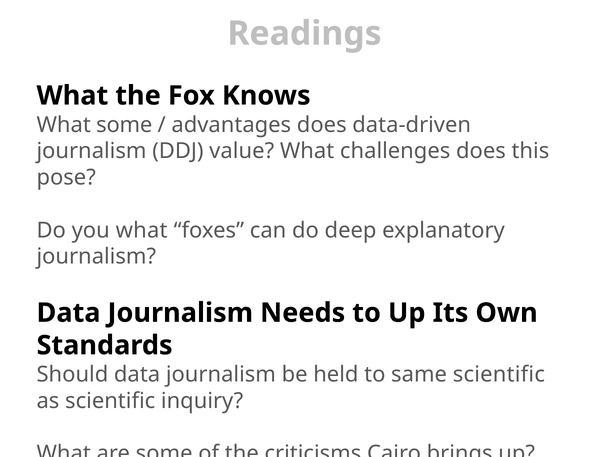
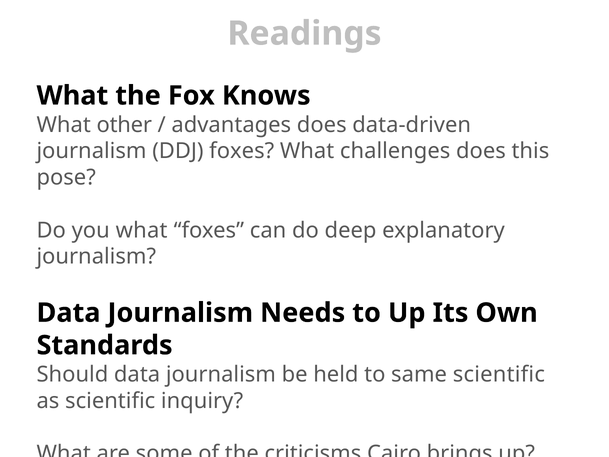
What some: some -> other
DDJ value: value -> foxes
